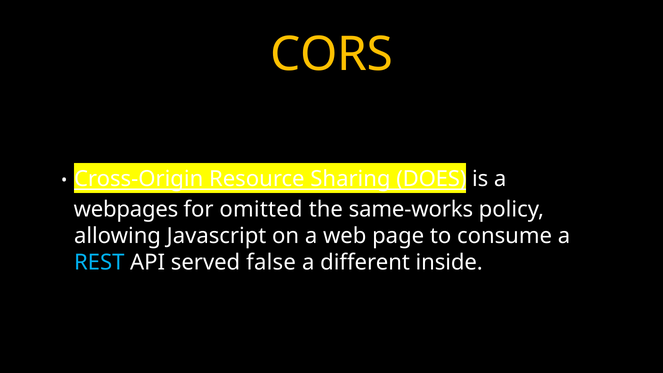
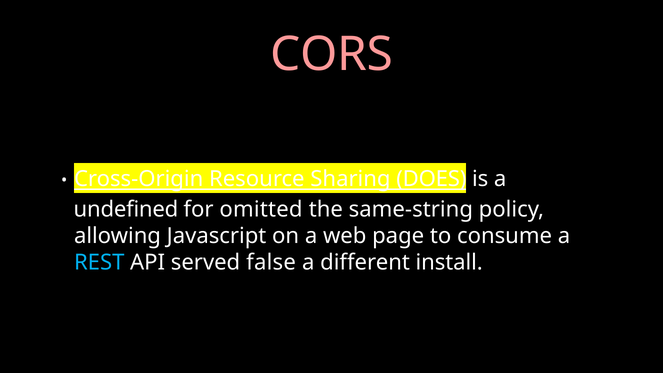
CORS colour: yellow -> pink
webpages: webpages -> undefined
same-works: same-works -> same-string
inside: inside -> install
